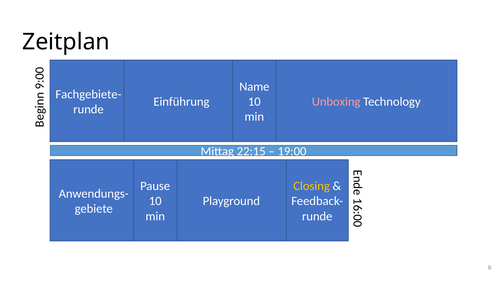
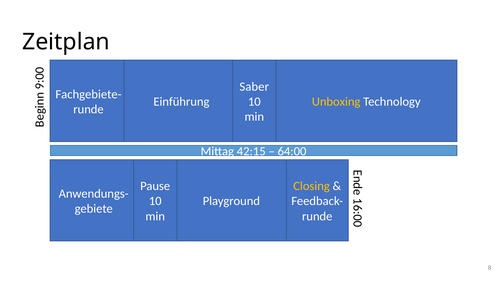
Name: Name -> Saber
Unboxing colour: pink -> yellow
22:15: 22:15 -> 42:15
19:00: 19:00 -> 64:00
